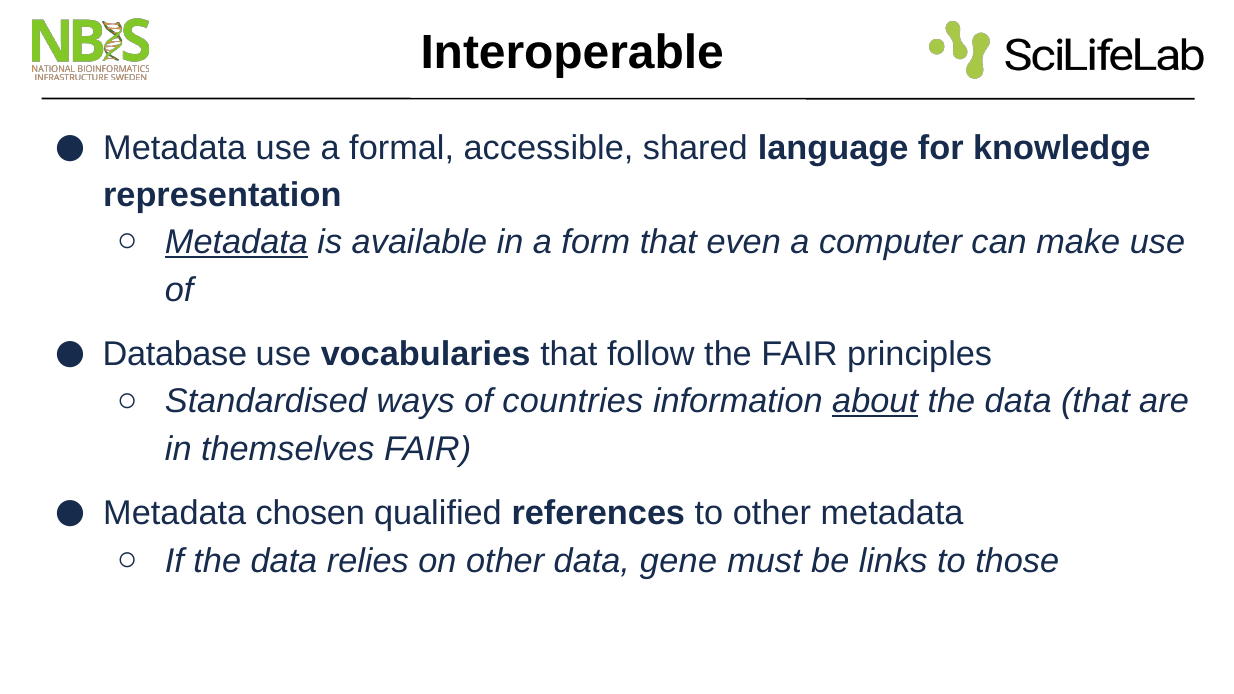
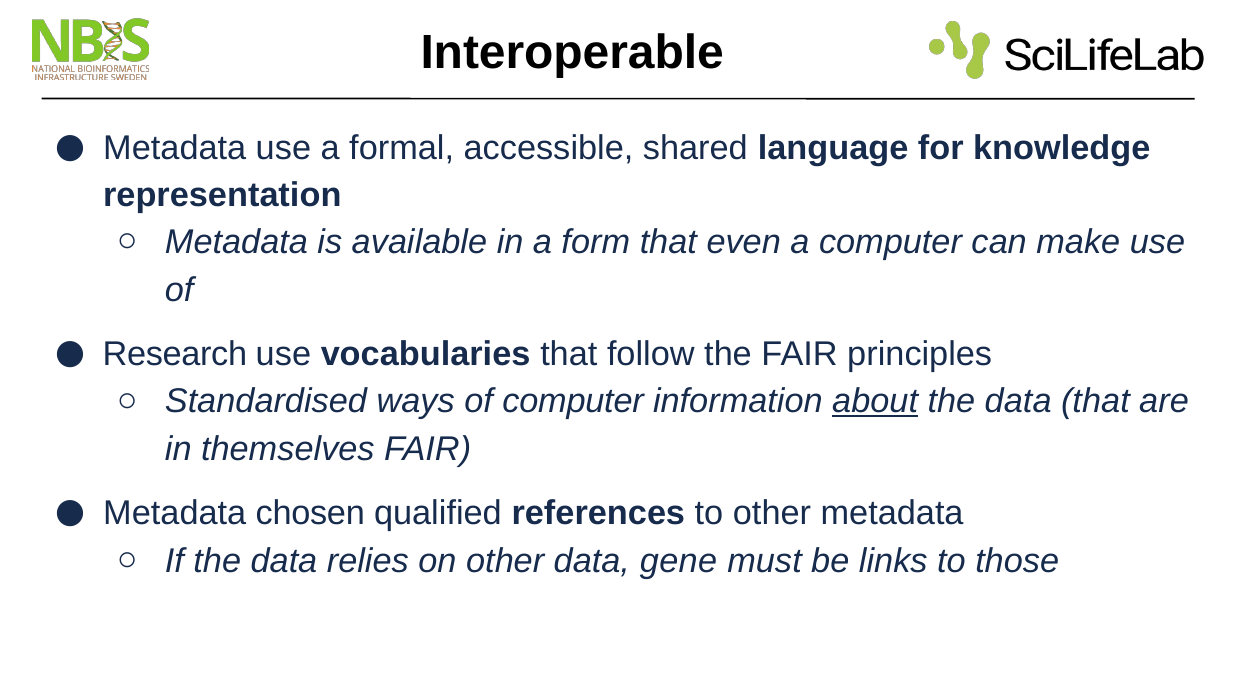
Metadata at (236, 243) underline: present -> none
Database: Database -> Research
of countries: countries -> computer
